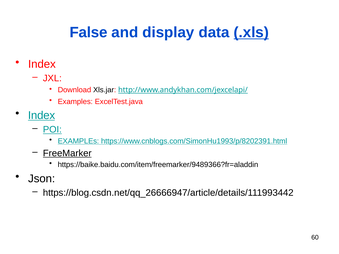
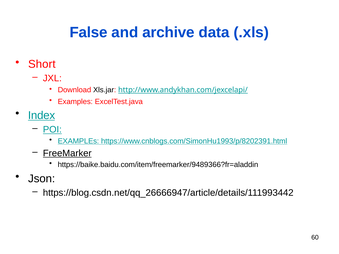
display: display -> archive
.xls underline: present -> none
Index at (42, 64): Index -> Short
